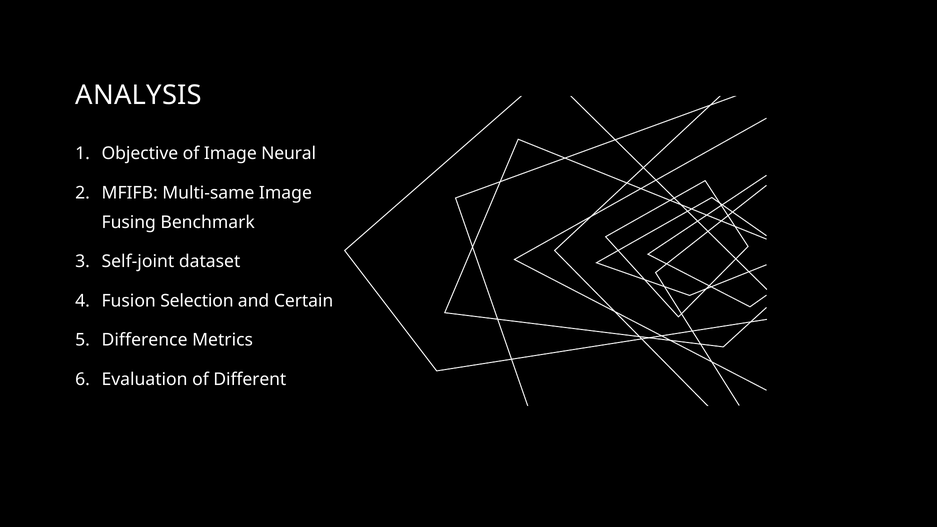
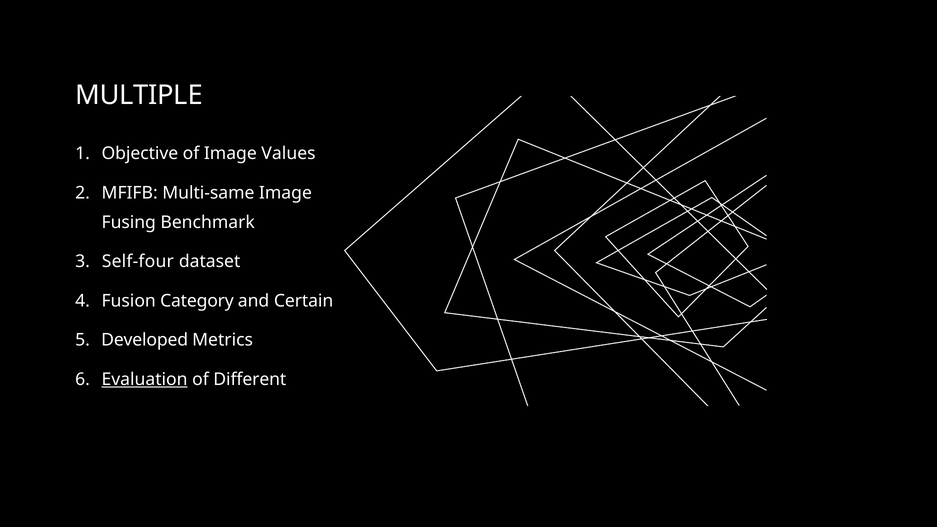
ANALYSIS: ANALYSIS -> MULTIPLE
Neural: Neural -> Values
Self-joint: Self-joint -> Self-four
Selection: Selection -> Category
Difference: Difference -> Developed
Evaluation underline: none -> present
